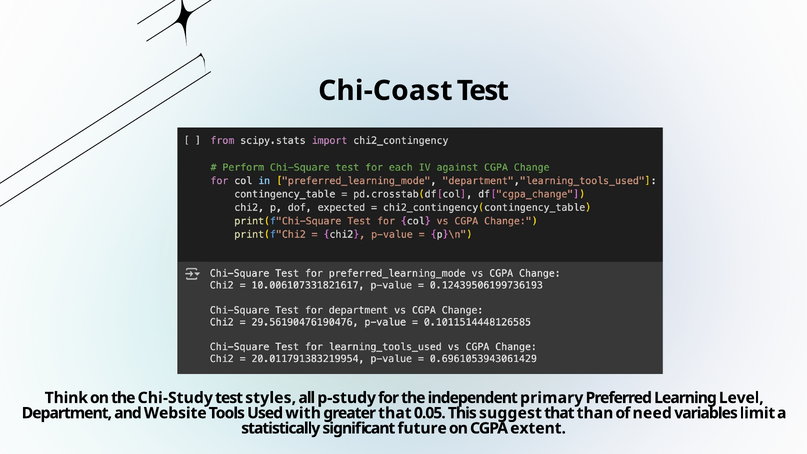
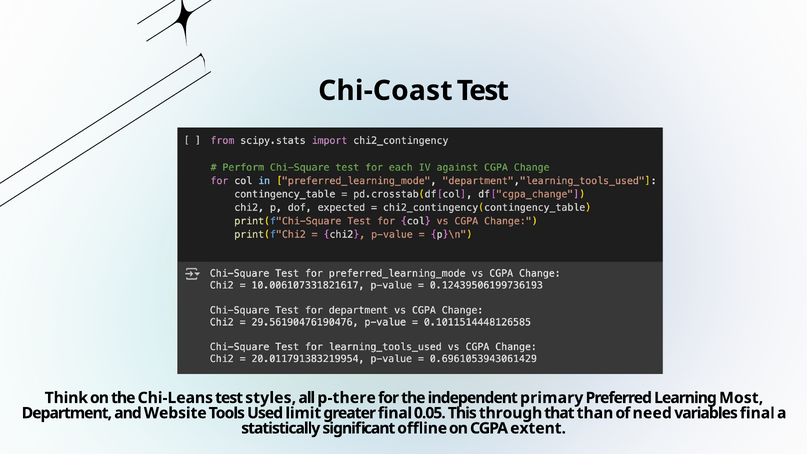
Chi-Study: Chi-Study -> Chi-Leans
p-study: p-study -> p-there
Level: Level -> Most
with: with -> limit
greater that: that -> final
suggest: suggest -> through
variables limit: limit -> final
future: future -> offline
